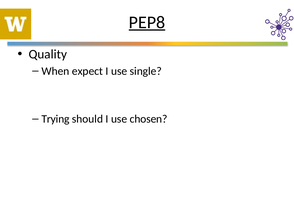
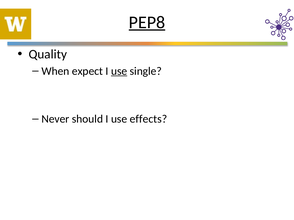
use at (119, 71) underline: none -> present
Trying: Trying -> Never
chosen: chosen -> effects
